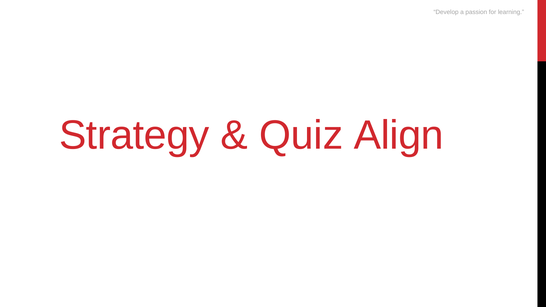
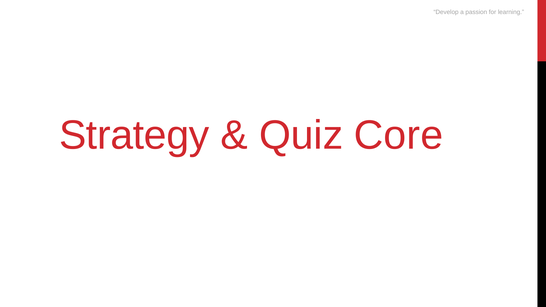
Align: Align -> Core
